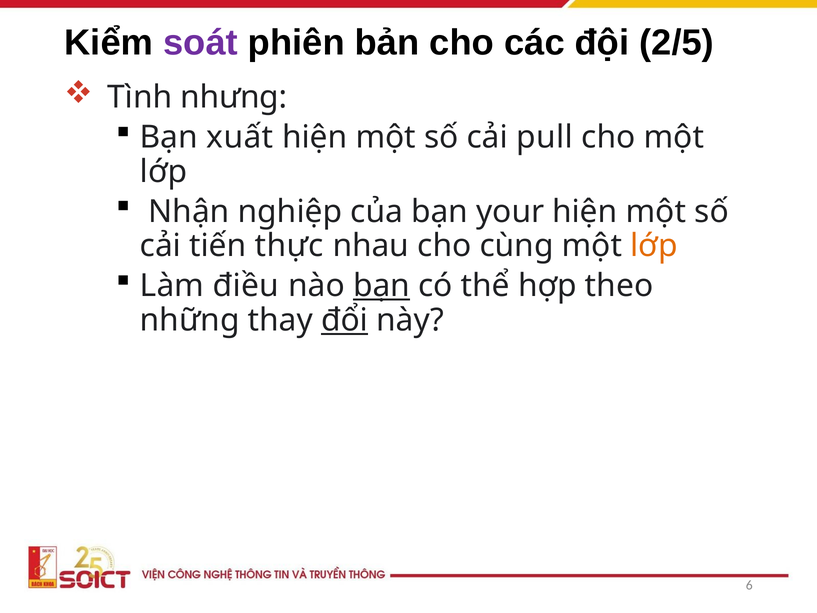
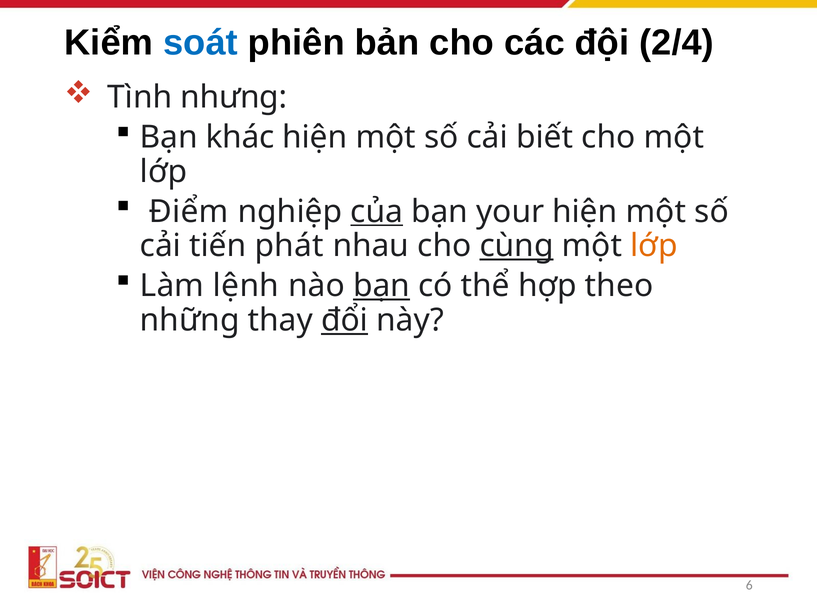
soát colour: purple -> blue
2/5: 2/5 -> 2/4
xuất: xuất -> khác
pull: pull -> biết
Nhận: Nhận -> Điểm
của underline: none -> present
thực: thực -> phát
cùng underline: none -> present
điều: điều -> lệnh
